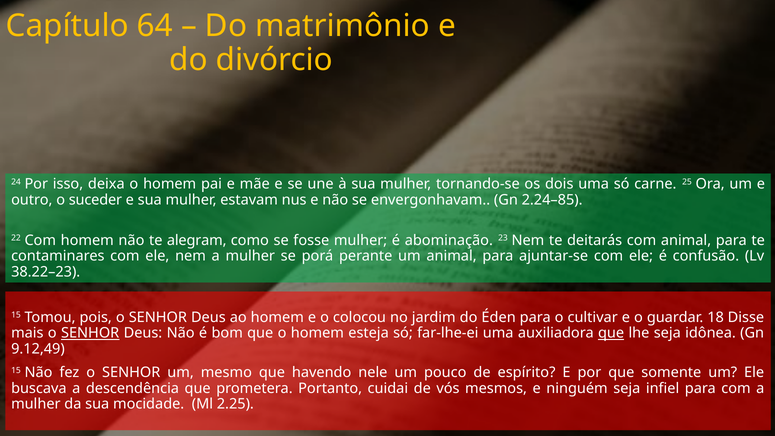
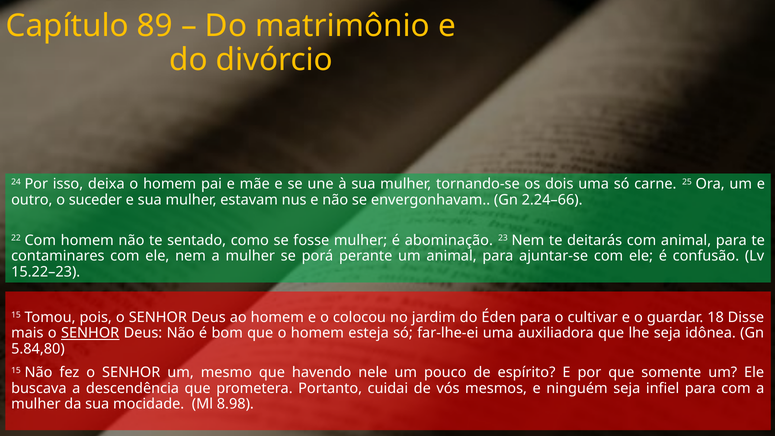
64: 64 -> 89
2.24–85: 2.24–85 -> 2.24–66
alegram: alegram -> sentado
38.22–23: 38.22–23 -> 15.22–23
que at (611, 333) underline: present -> none
9.12,49: 9.12,49 -> 5.84,80
2.25: 2.25 -> 8.98
